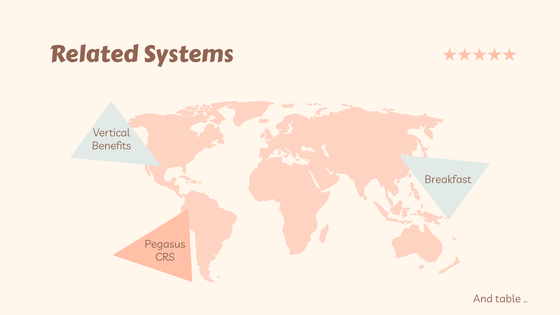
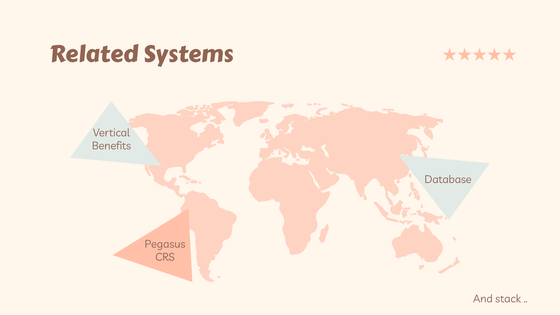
Breakfast: Breakfast -> Database
table: table -> stack
